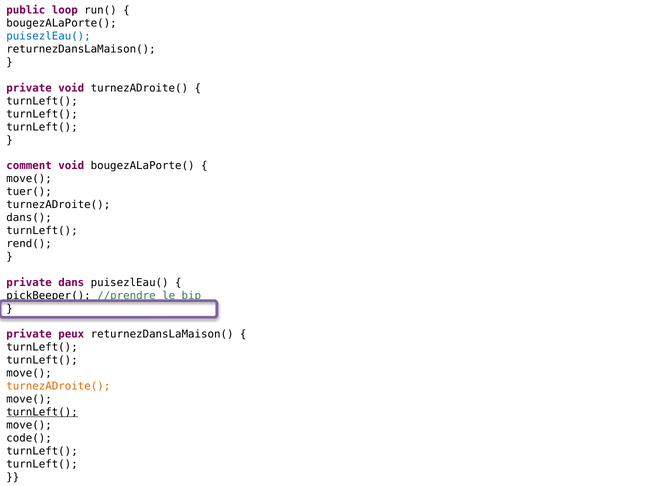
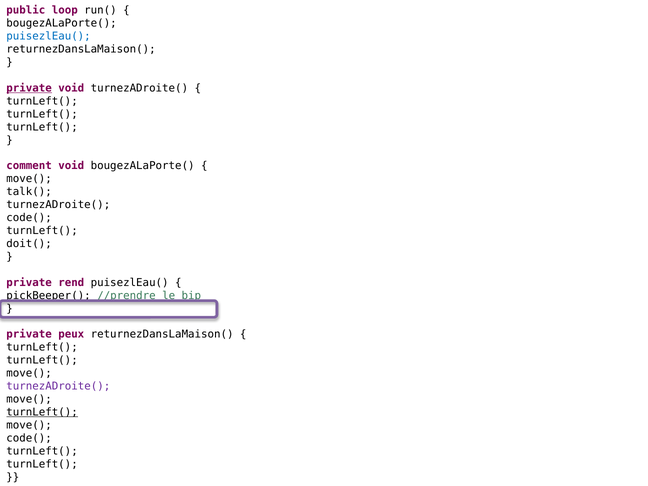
private at (29, 88) underline: none -> present
tuer(: tuer( -> talk(
dans( at (29, 218): dans( -> code(
rend(: rend( -> doit(
dans: dans -> rend
turnezADroite( at (58, 386) colour: orange -> purple
